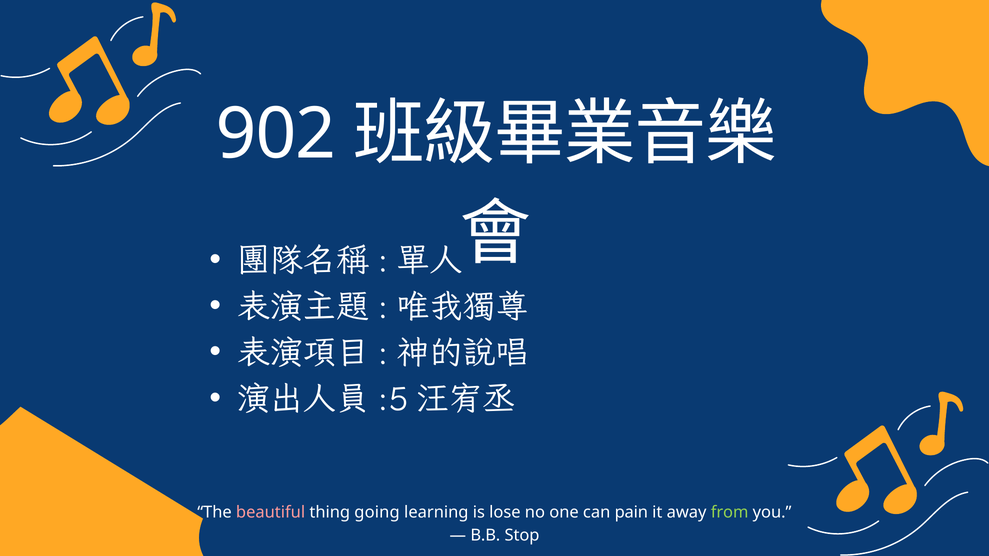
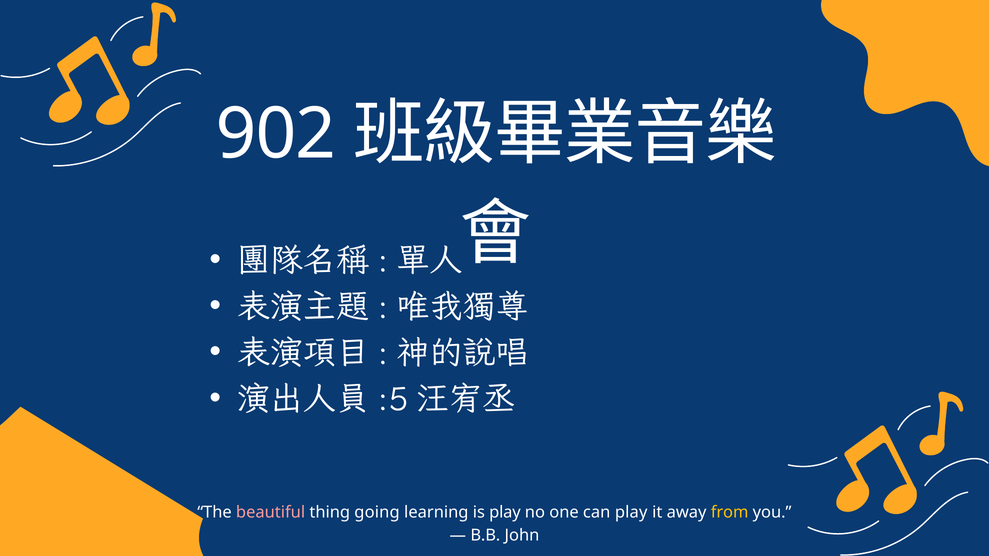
is lose: lose -> play
can pain: pain -> play
from colour: light green -> yellow
Stop: Stop -> John
